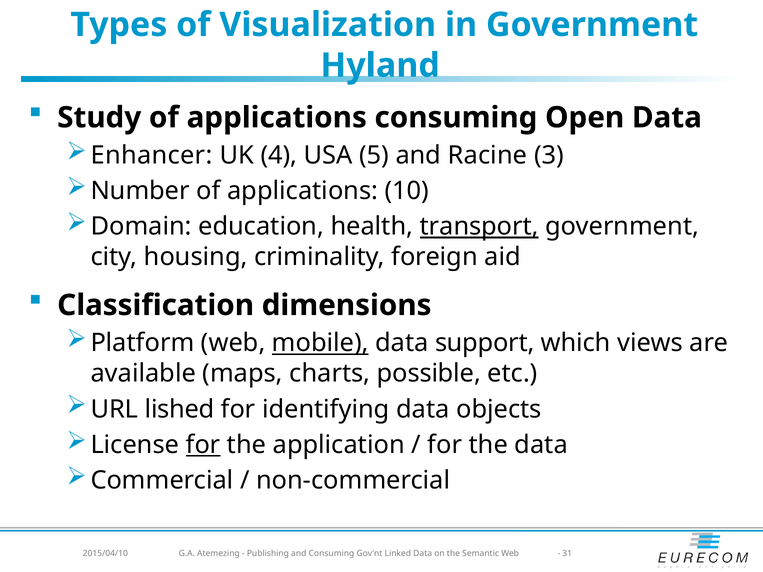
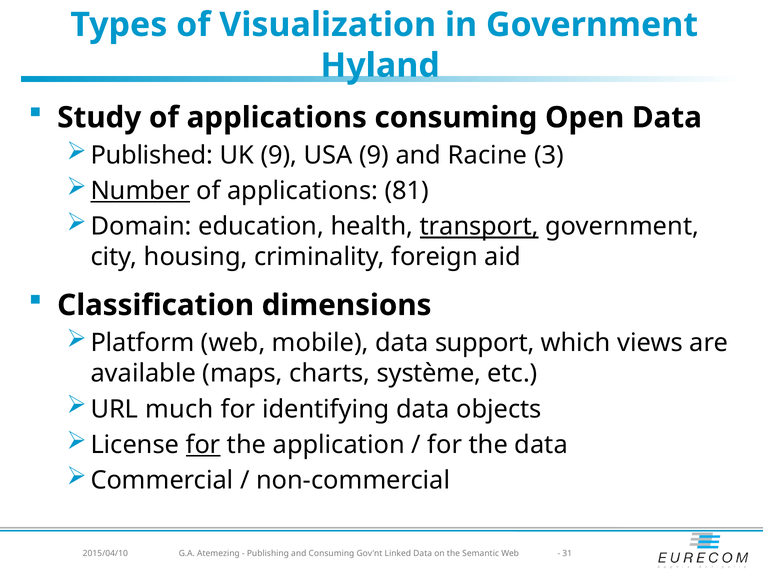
Enhancer: Enhancer -> Published
UK 4: 4 -> 9
USA 5: 5 -> 9
Number underline: none -> present
10: 10 -> 81
mobile underline: present -> none
possible: possible -> système
lished: lished -> much
